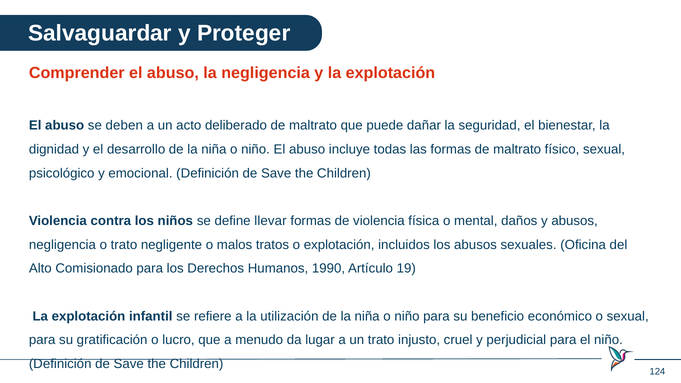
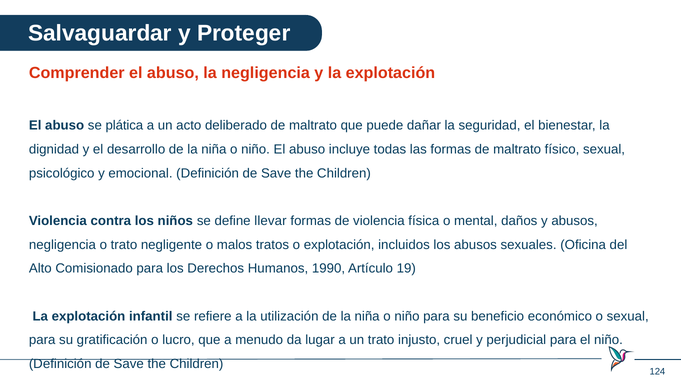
deben: deben -> plática
